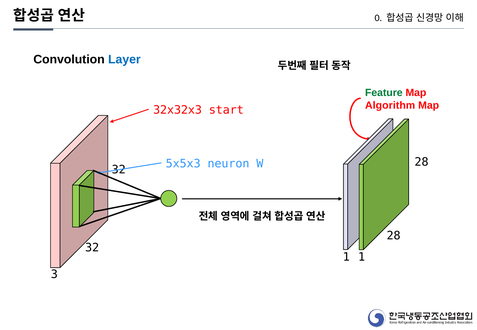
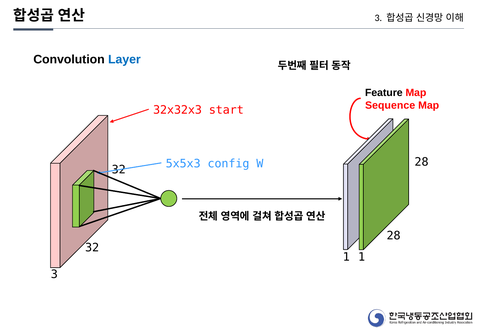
0 at (378, 18): 0 -> 3
Feature colour: green -> black
Algorithm: Algorithm -> Sequence
neuron: neuron -> config
